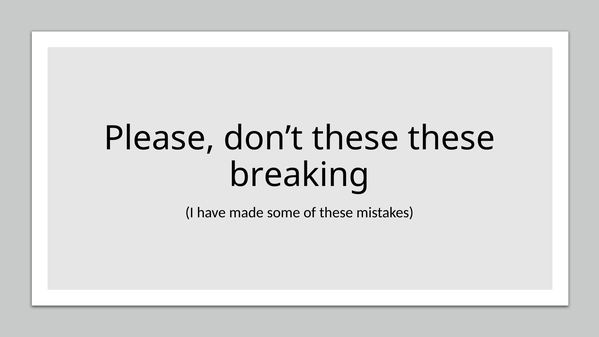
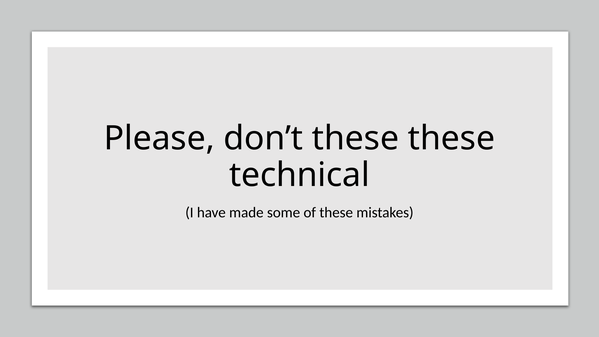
breaking: breaking -> technical
